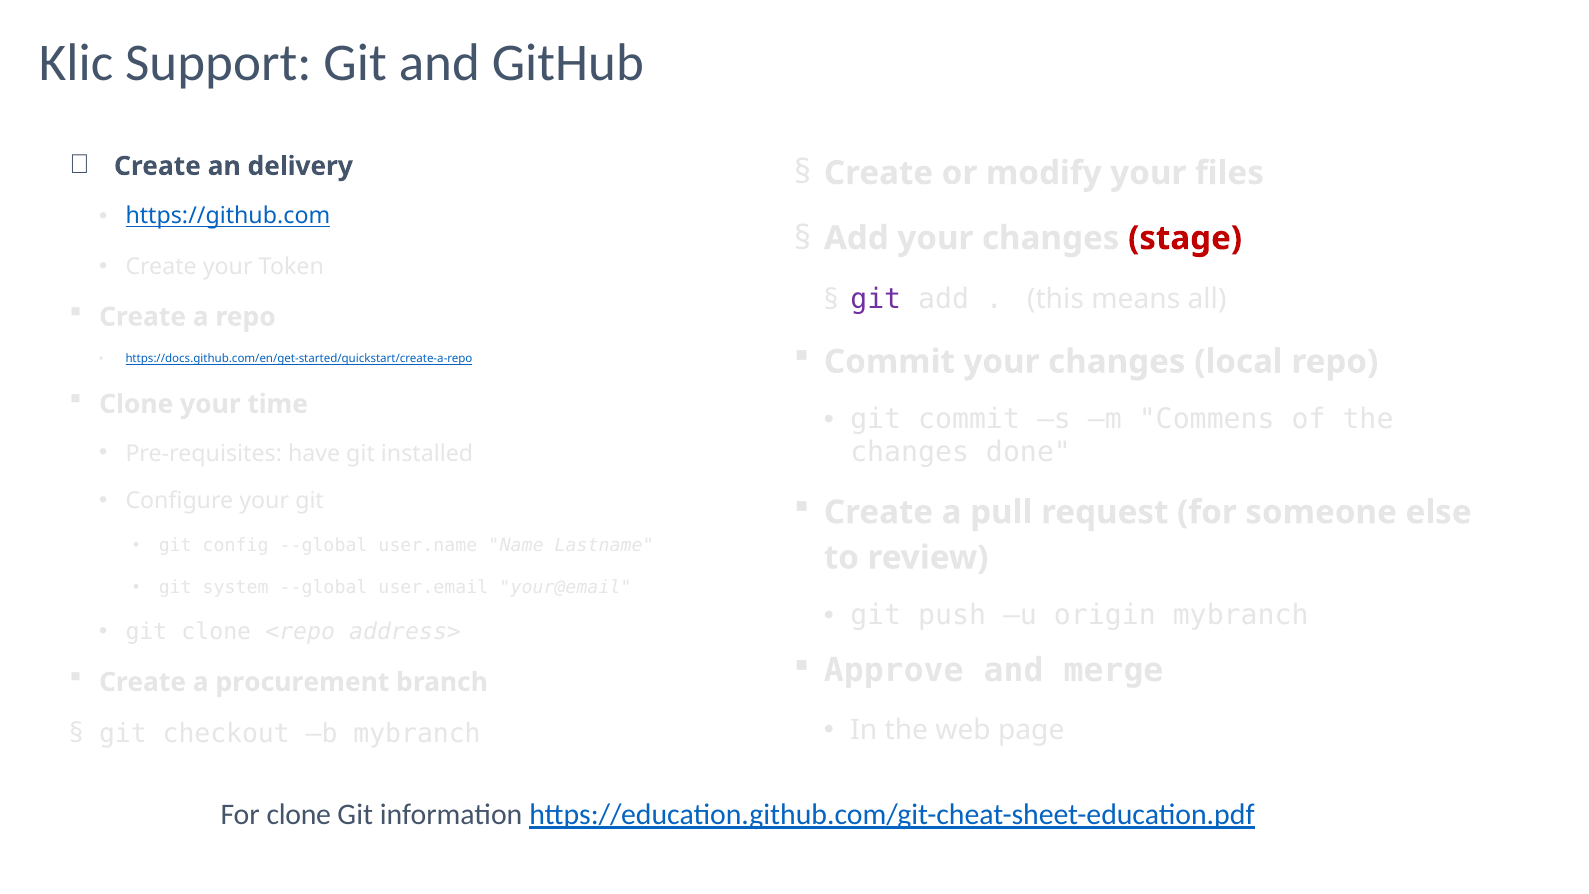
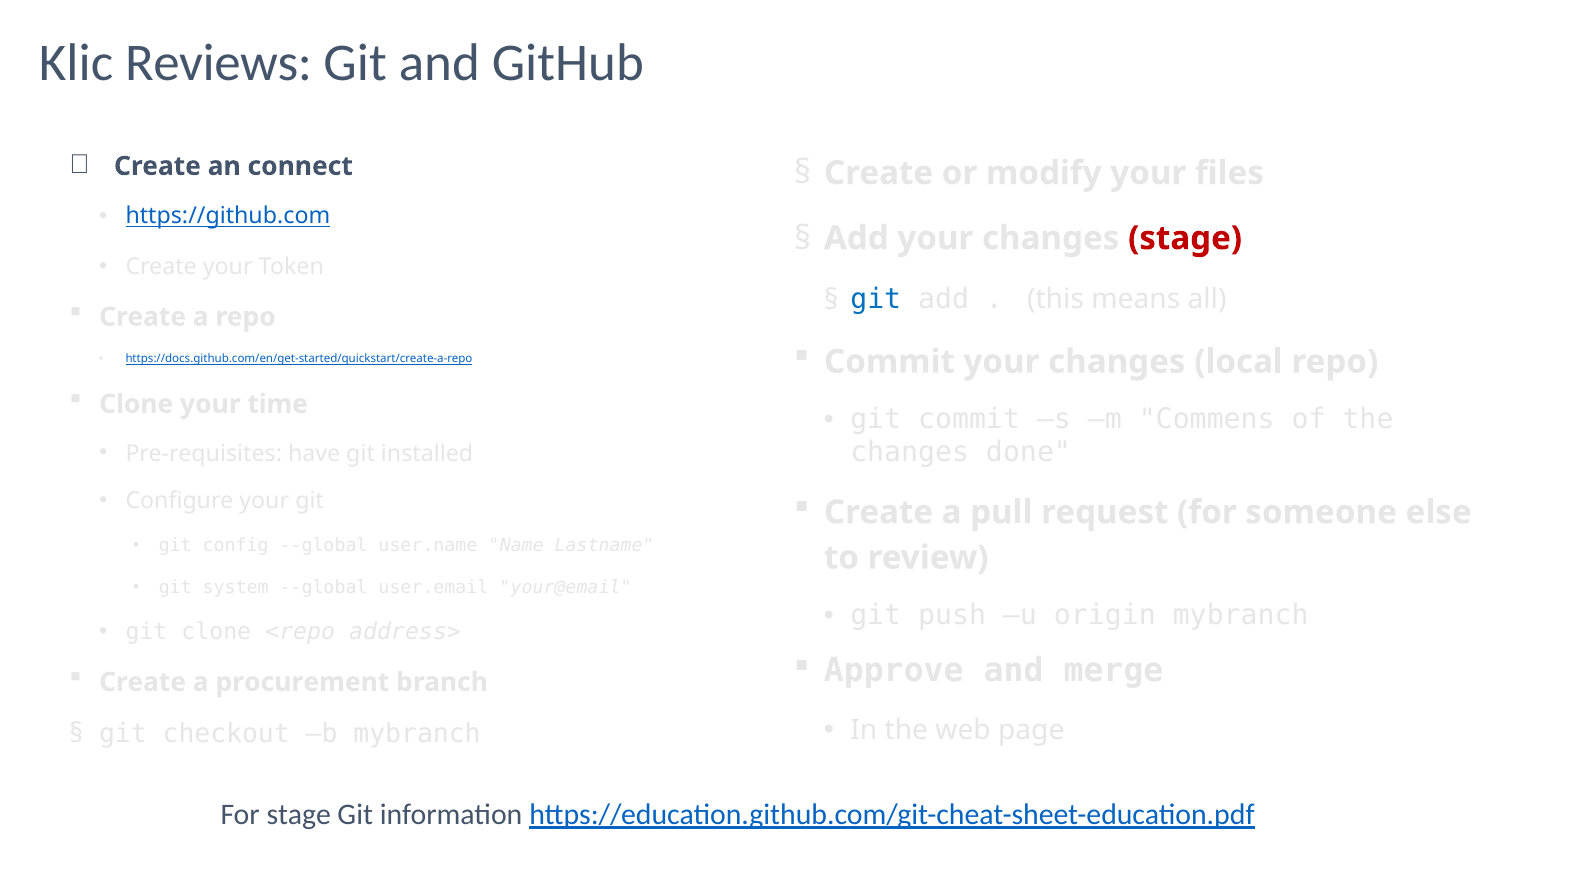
Support: Support -> Reviews
delivery: delivery -> connect
git at (876, 300) colour: purple -> blue
For clone: clone -> stage
